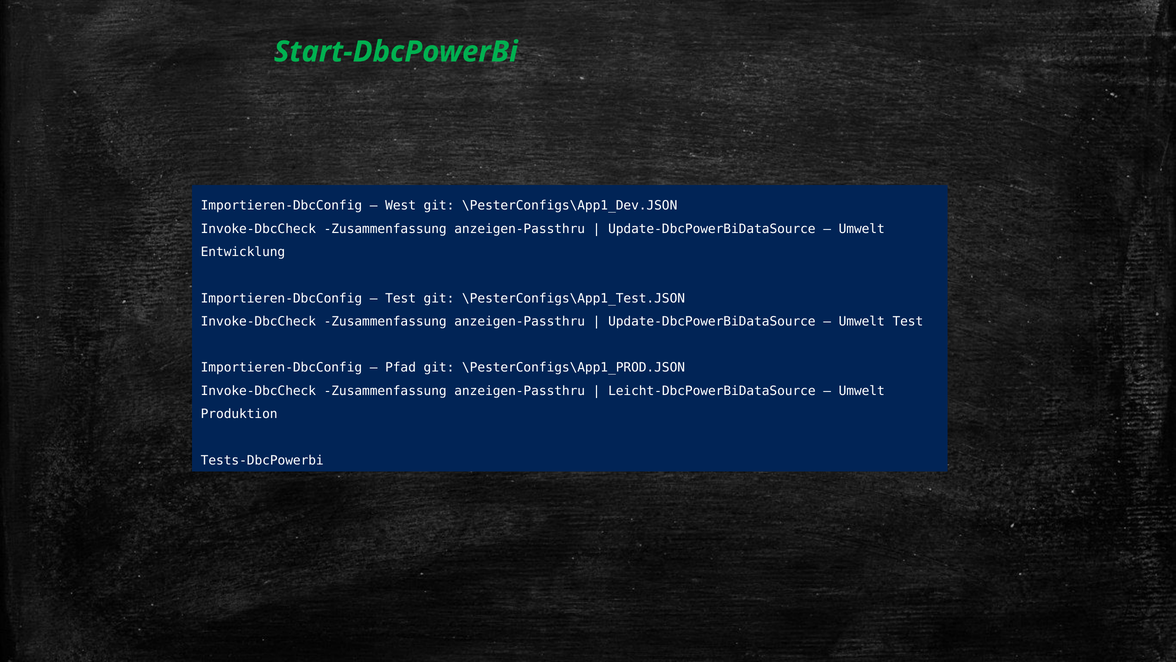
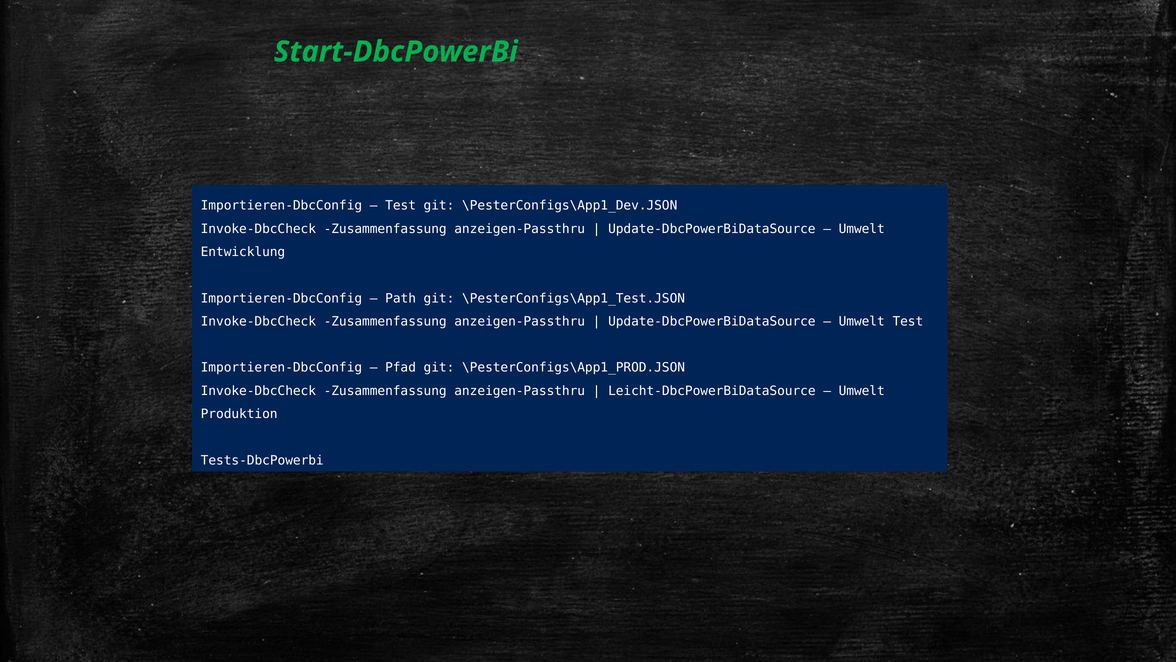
West at (401, 206): West -> Test
Test at (401, 298): Test -> Path
